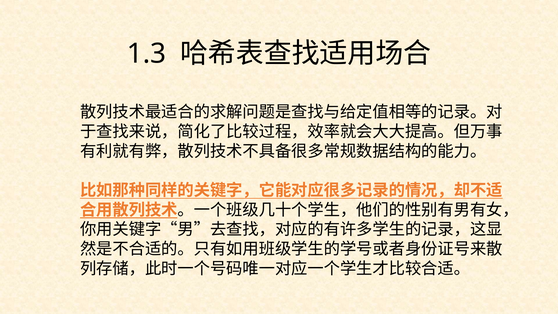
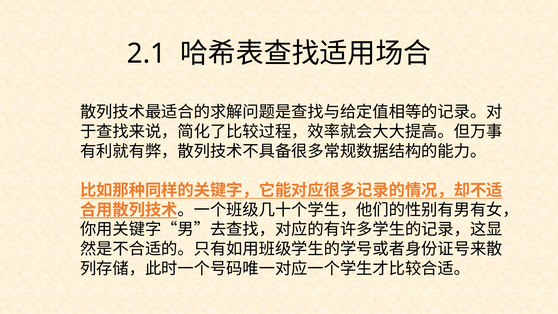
1.3: 1.3 -> 2.1
